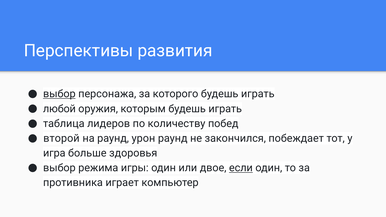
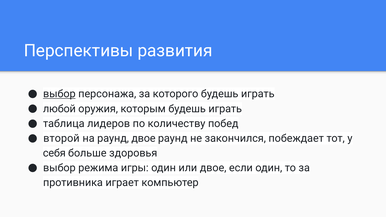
раунд урон: урон -> двое
игра: игра -> себя
если underline: present -> none
